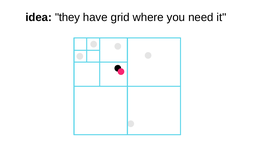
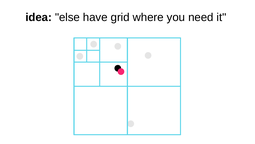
they: they -> else
